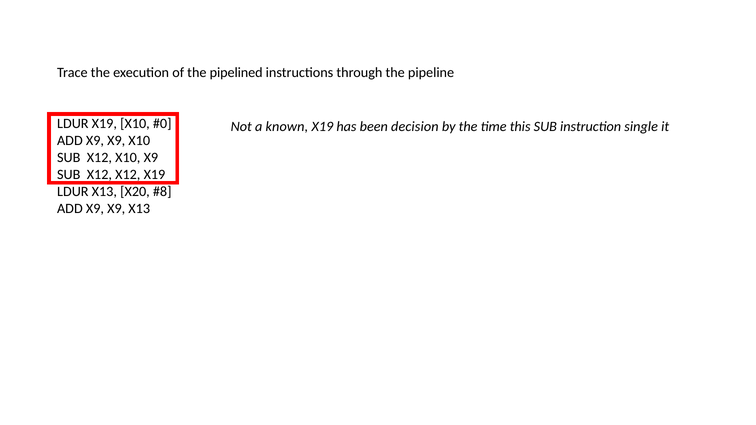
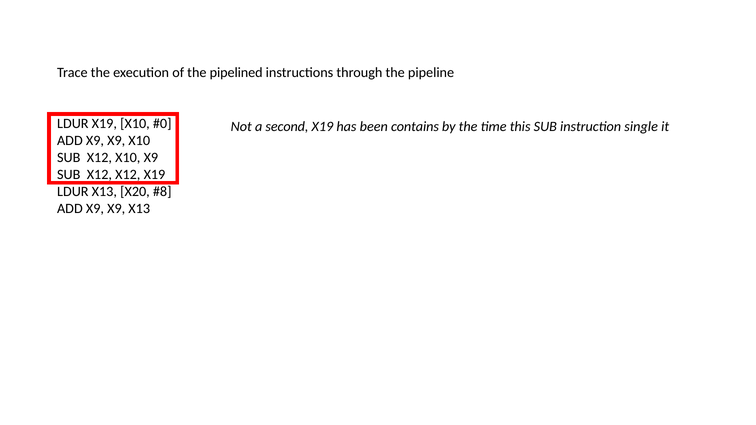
known: known -> second
decision: decision -> contains
